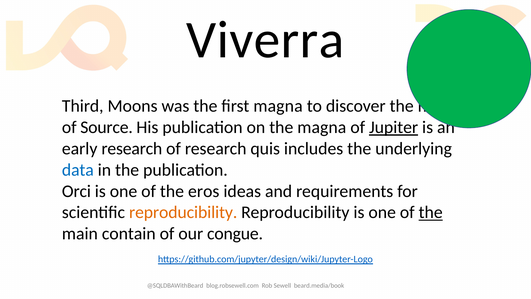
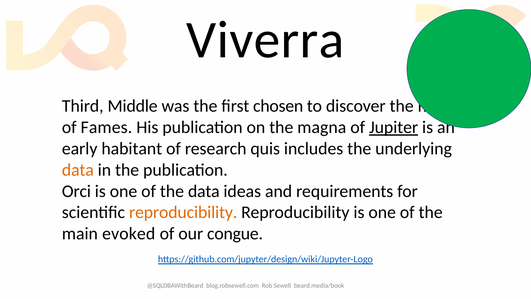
Third Moons: Moons -> Middle
first magna: magna -> chosen
Source: Source -> Fames
early research: research -> habitant
data at (78, 170) colour: blue -> orange
the eros: eros -> data
the at (431, 212) underline: present -> none
contain: contain -> evoked
